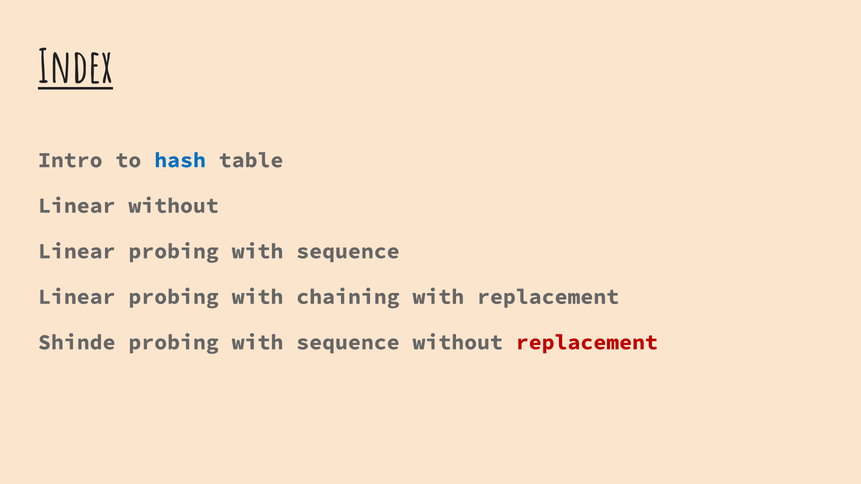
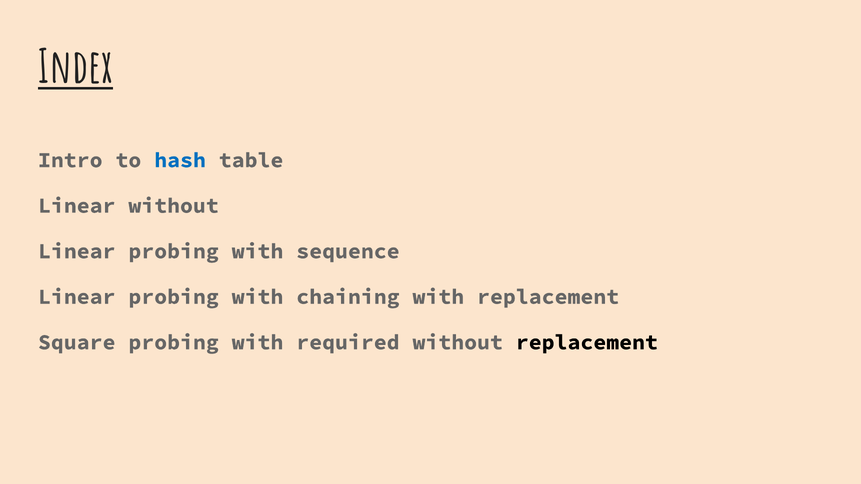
Shinde: Shinde -> Square
sequence at (348, 342): sequence -> required
replacement at (587, 342) colour: red -> black
